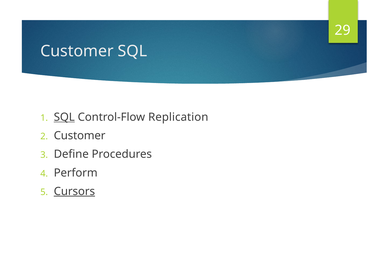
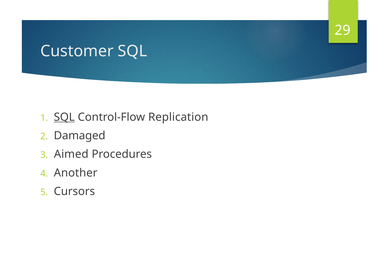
Customer at (80, 136): Customer -> Damaged
Define: Define -> Aimed
Perform: Perform -> Another
Cursors underline: present -> none
